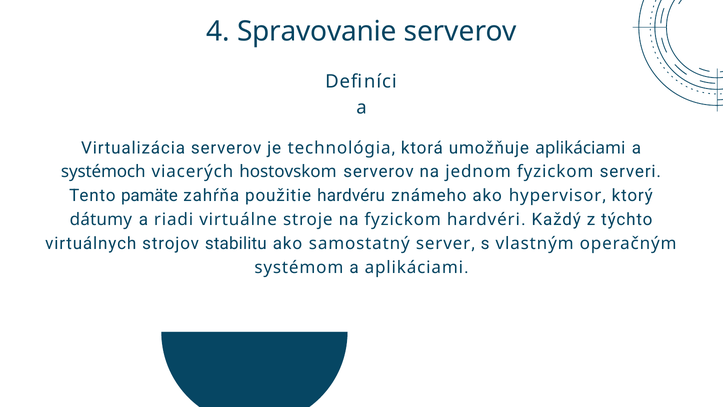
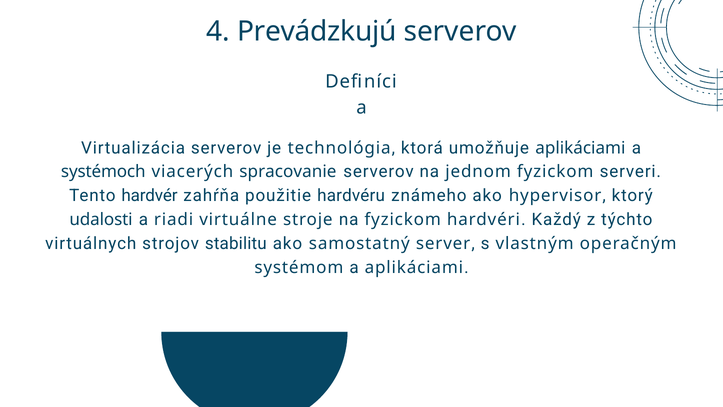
Spravovanie: Spravovanie -> Prevádzkujú
hostovskom: hostovskom -> spracovanie
pamäte: pamäte -> hardvér
dátumy: dátumy -> udalosti
